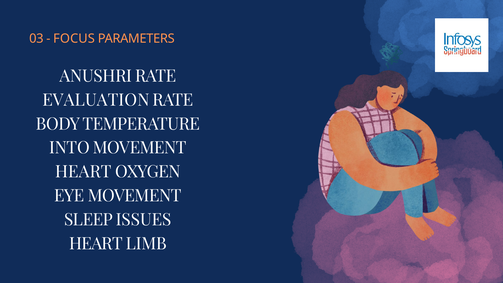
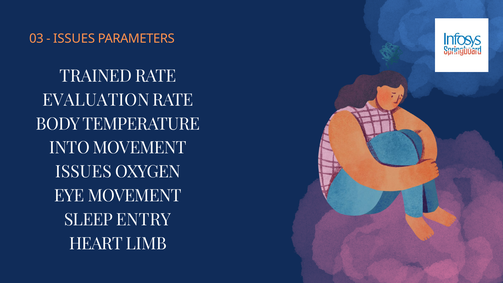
FOCUS at (74, 39): FOCUS -> ISSUES
ANUSHRI: ANUSHRI -> TRAINED
HEART at (83, 172): HEART -> ISSUES
ISSUES: ISSUES -> ENTRY
